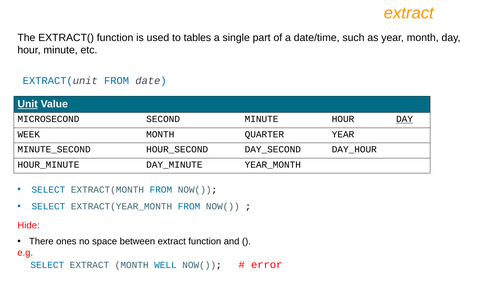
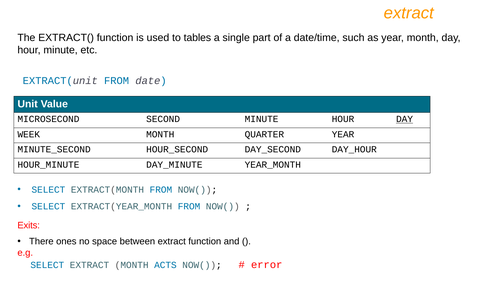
Unit underline: present -> none
Hide: Hide -> Exits
WELL: WELL -> ACTS
